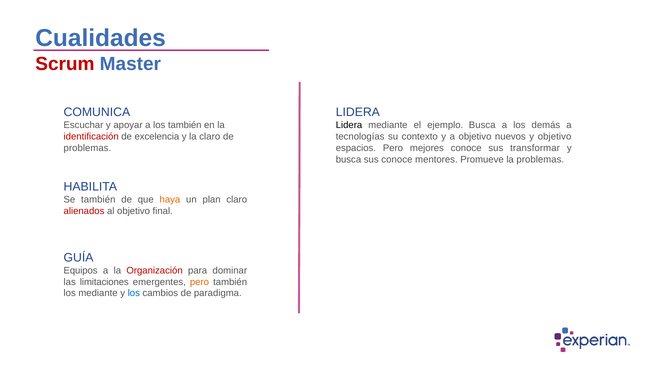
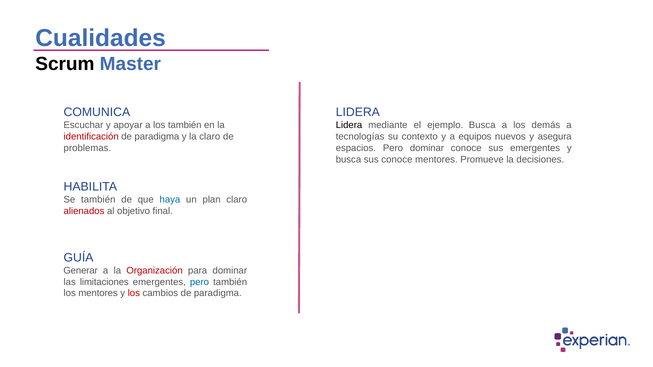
Scrum colour: red -> black
a objetivo: objetivo -> equipos
y objetivo: objetivo -> asegura
excelencia at (157, 137): excelencia -> paradigma
Pero mejores: mejores -> dominar
sus transformar: transformar -> emergentes
la problemas: problemas -> decisiones
haya colour: orange -> blue
Equipos: Equipos -> Generar
pero at (199, 282) colour: orange -> blue
los mediante: mediante -> mentores
los at (134, 294) colour: blue -> red
